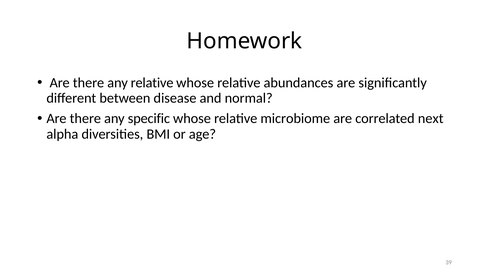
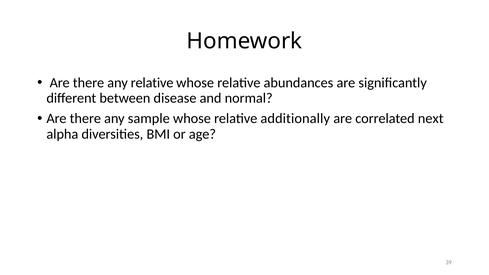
specific: specific -> sample
microbiome: microbiome -> additionally
